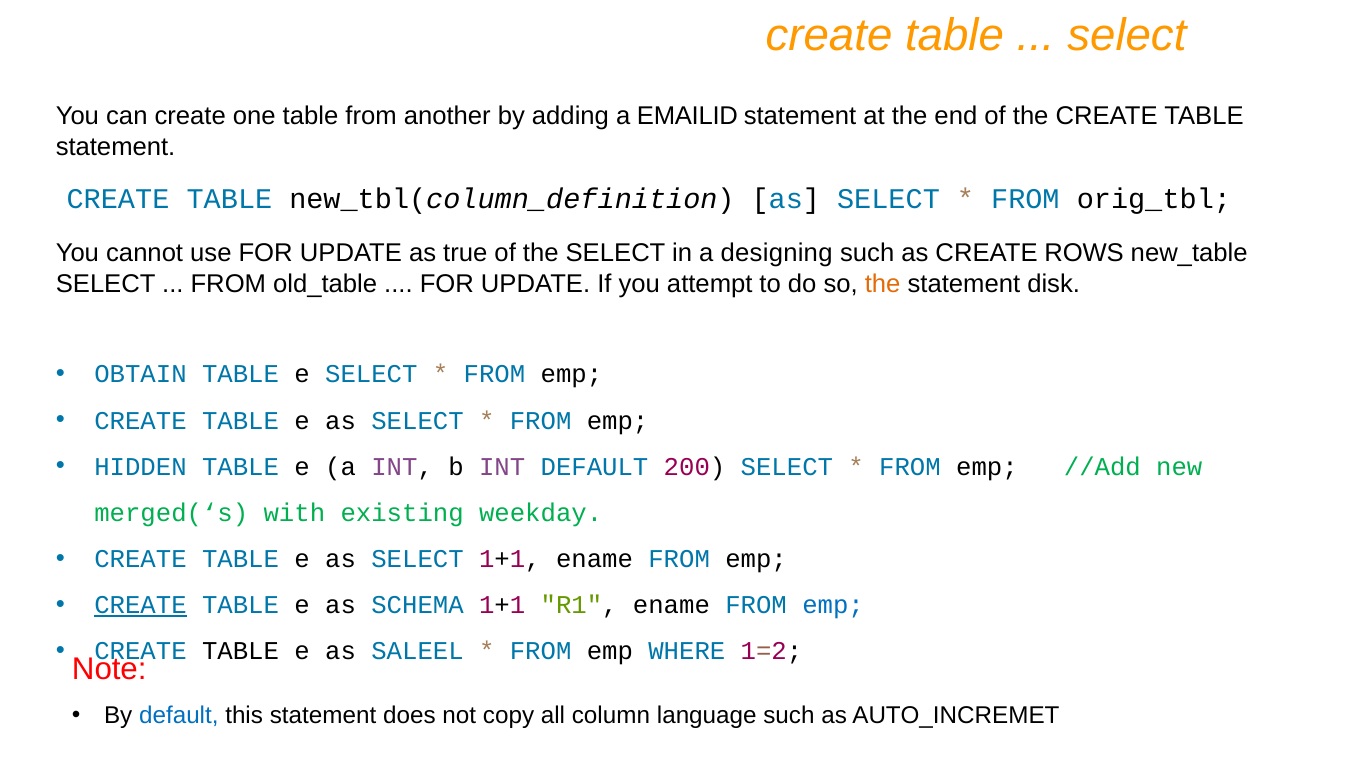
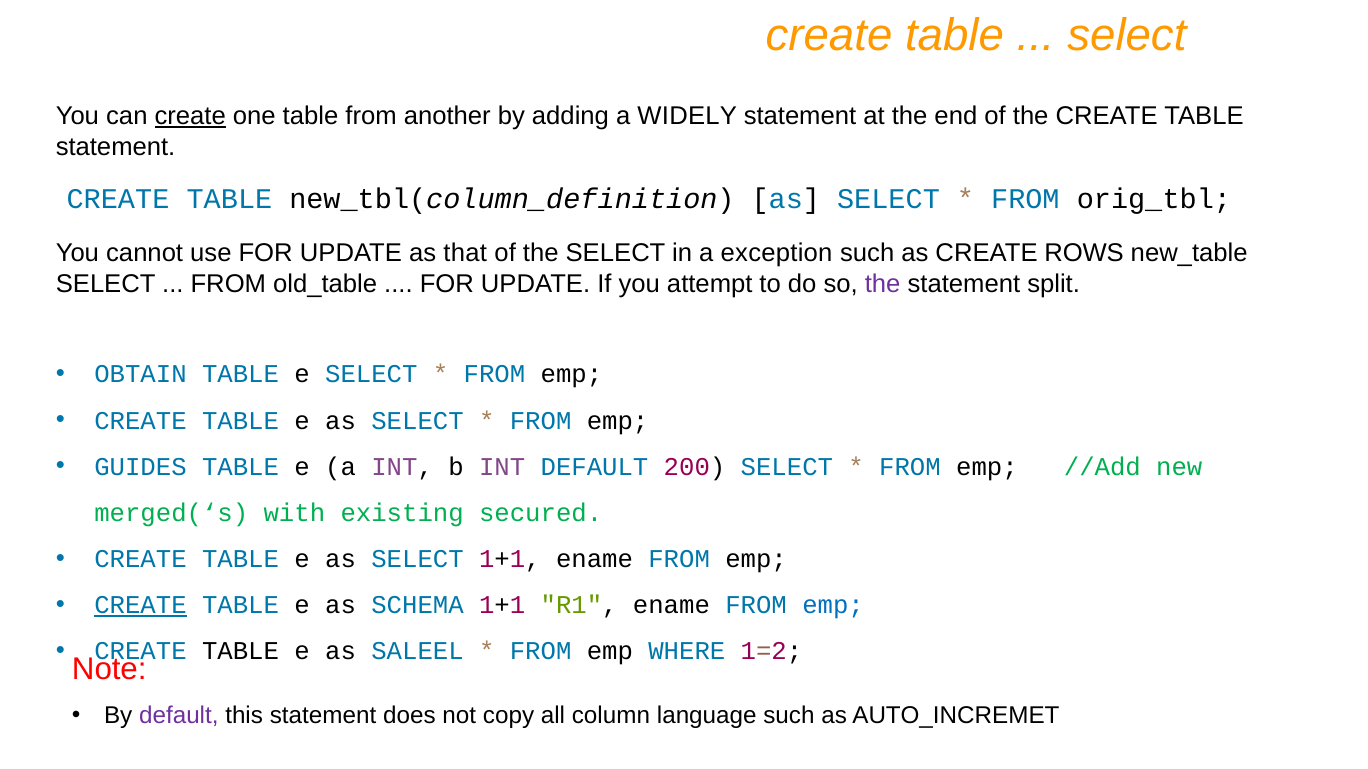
create at (190, 116) underline: none -> present
EMAILID: EMAILID -> WIDELY
true: true -> that
designing: designing -> exception
the at (883, 284) colour: orange -> purple
disk: disk -> split
HIDDEN: HIDDEN -> GUIDES
weekday: weekday -> secured
default at (179, 716) colour: blue -> purple
